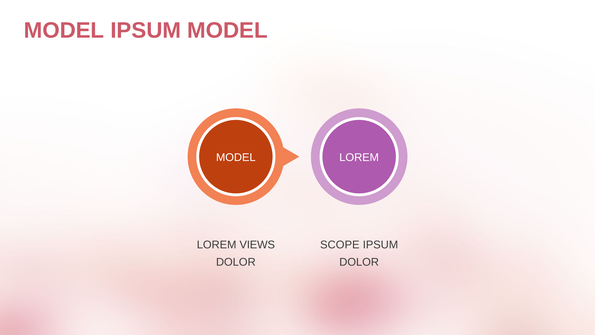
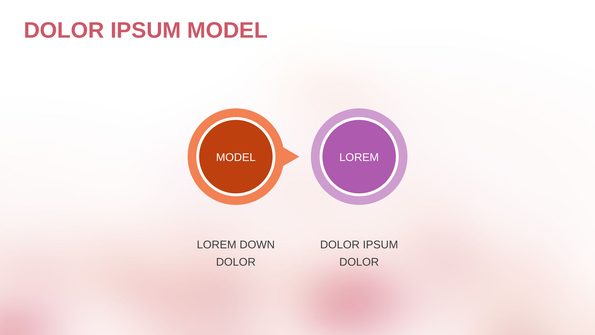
MODEL at (64, 30): MODEL -> DOLOR
VIEWS: VIEWS -> DOWN
SCOPE at (340, 245): SCOPE -> DOLOR
